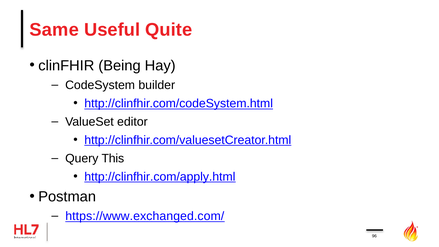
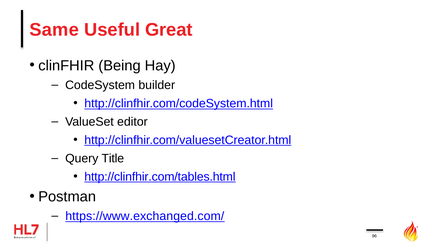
Quite: Quite -> Great
This: This -> Title
http://clinfhir.com/apply.html: http://clinfhir.com/apply.html -> http://clinfhir.com/tables.html
